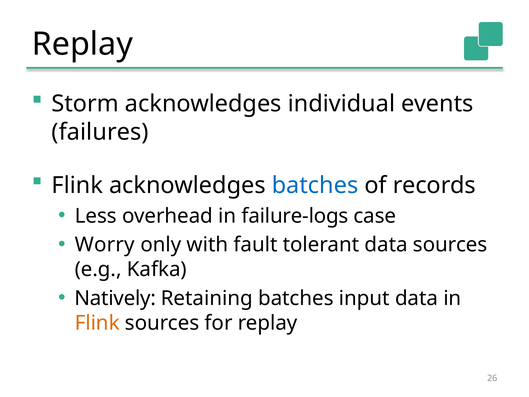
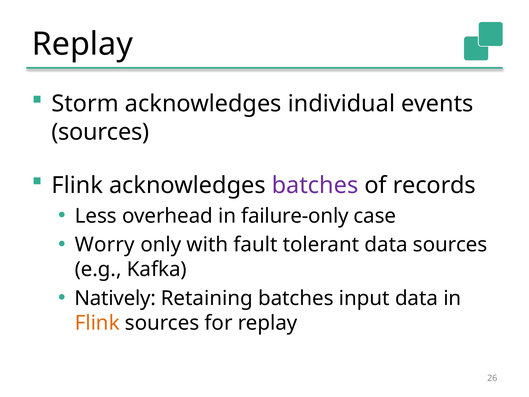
failures at (100, 132): failures -> sources
batches at (315, 185) colour: blue -> purple
failure-logs: failure-logs -> failure-only
